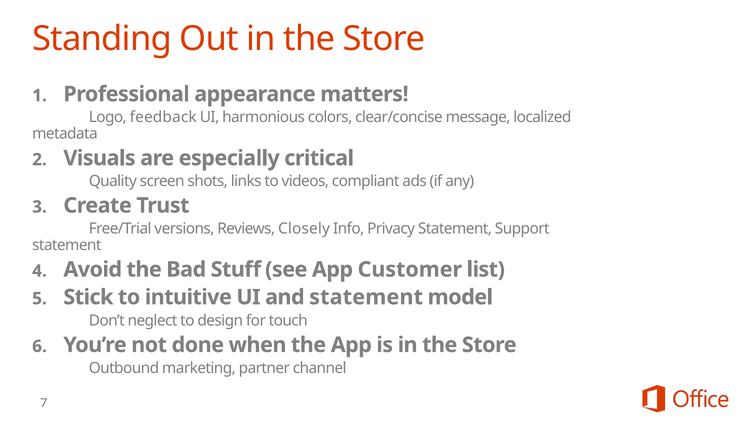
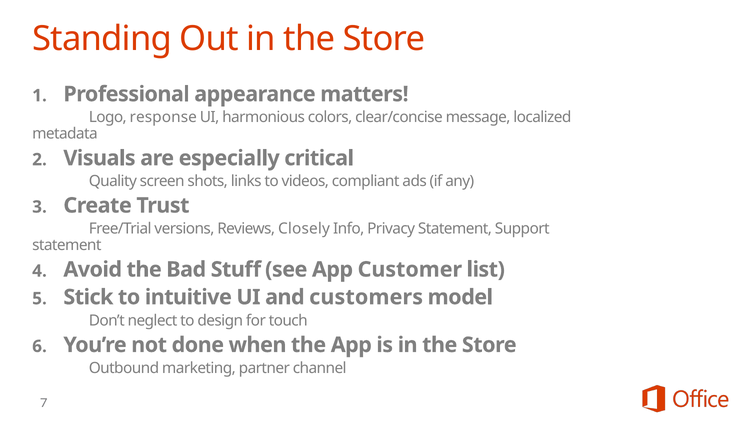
feedback: feedback -> response
and statement: statement -> customers
